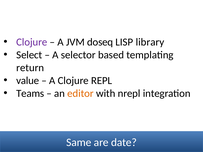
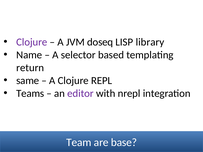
Select: Select -> Name
value: value -> same
editor colour: orange -> purple
Same: Same -> Team
date: date -> base
